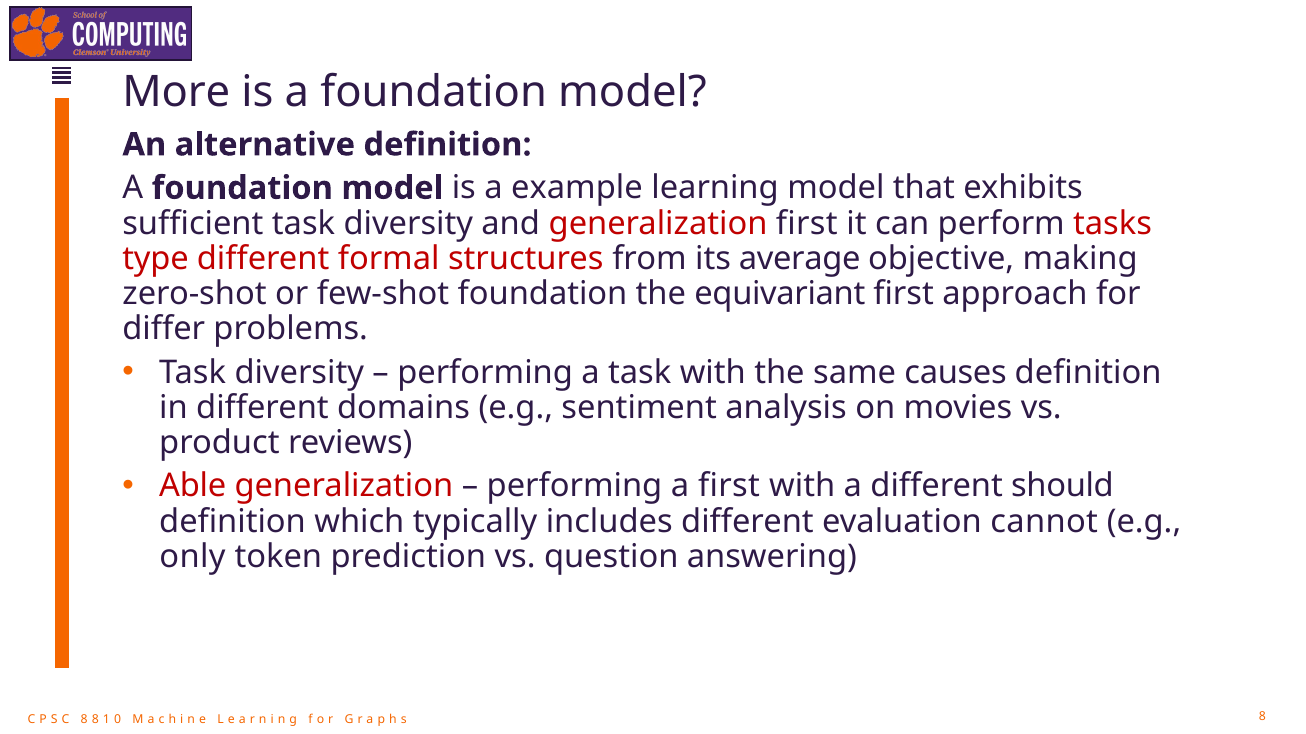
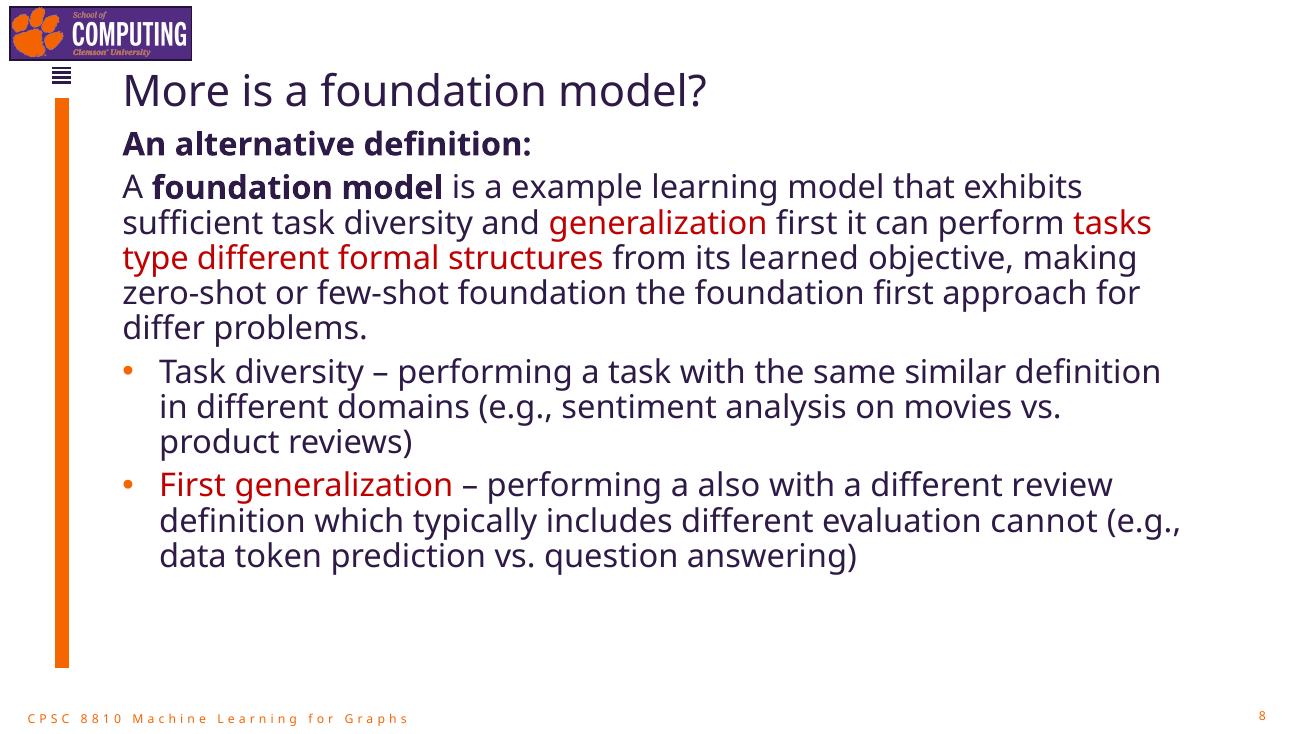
average: average -> learned
the equivariant: equivariant -> foundation
causes: causes -> similar
Able at (193, 487): Able -> First
a first: first -> also
should: should -> review
only: only -> data
